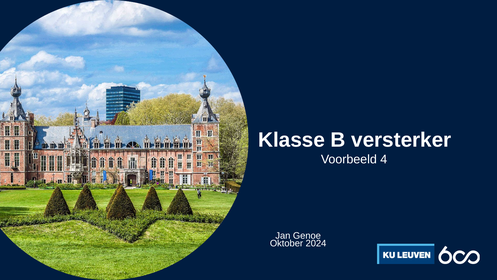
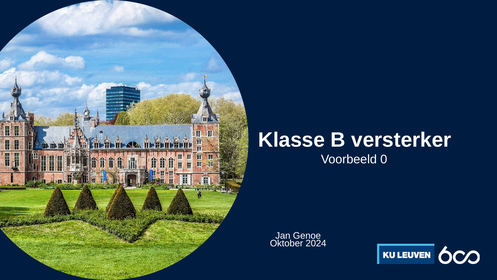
4: 4 -> 0
